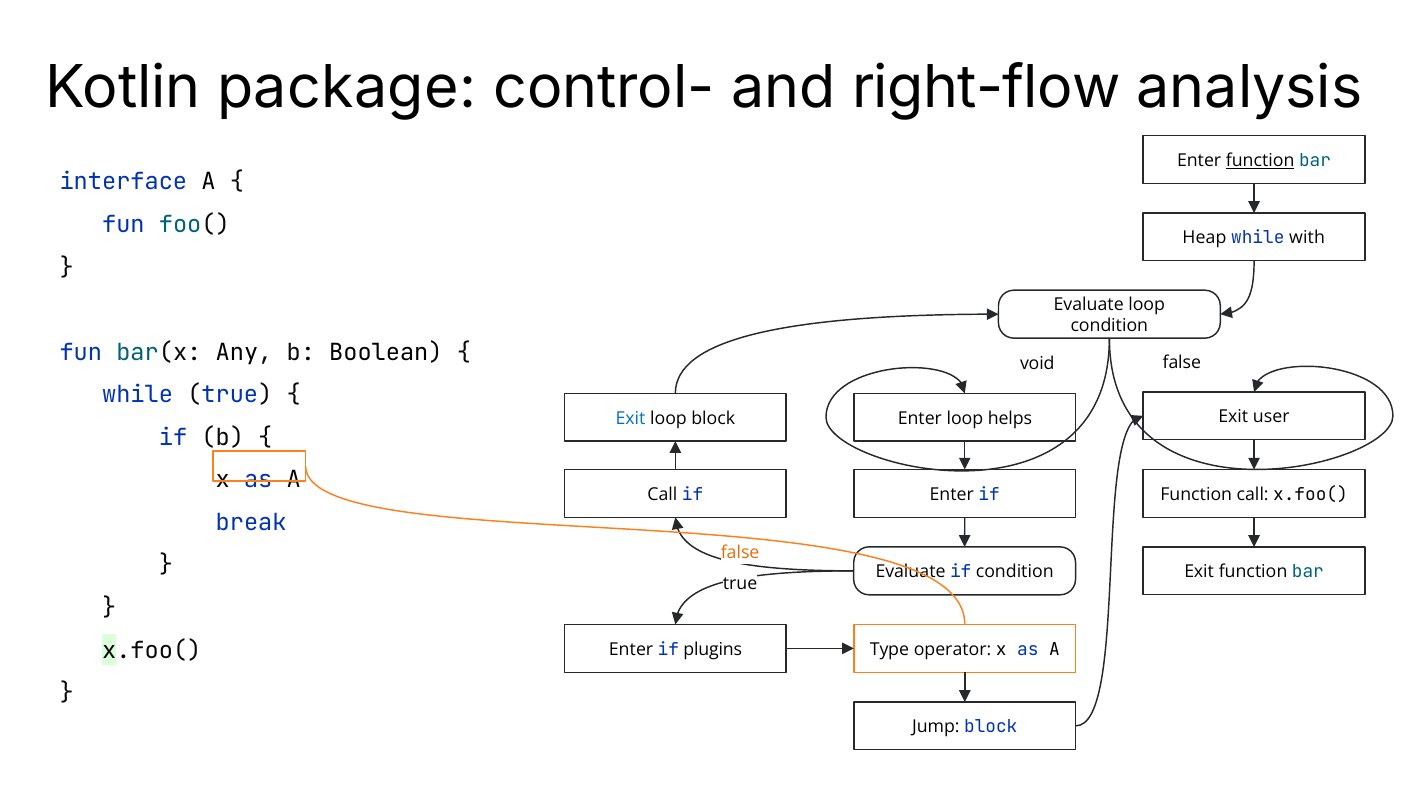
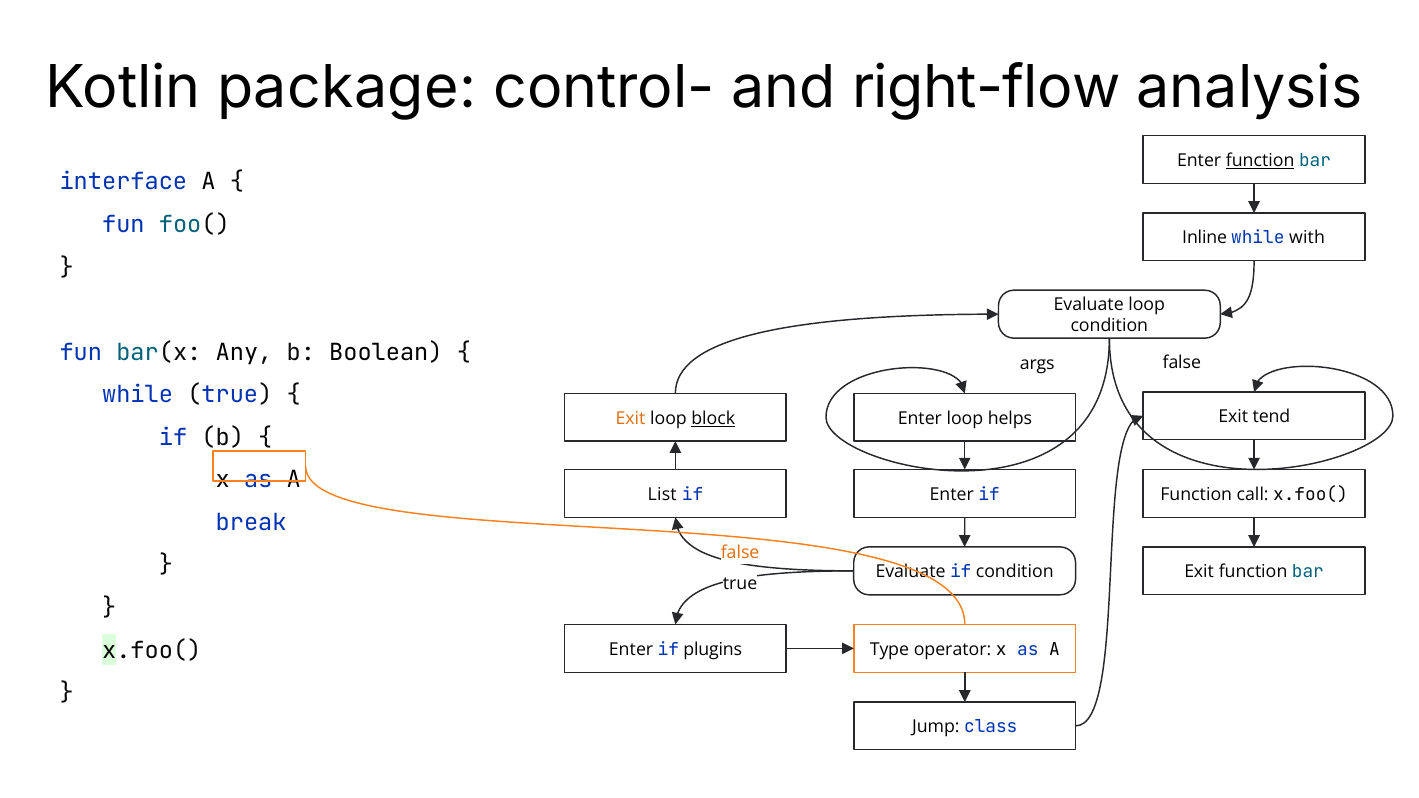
Heap: Heap -> Inline
void: void -> args
user: user -> tend
Exit at (630, 419) colour: blue -> orange
block at (713, 419) underline: none -> present
Call at (662, 495): Call -> List
Jump block: block -> class
